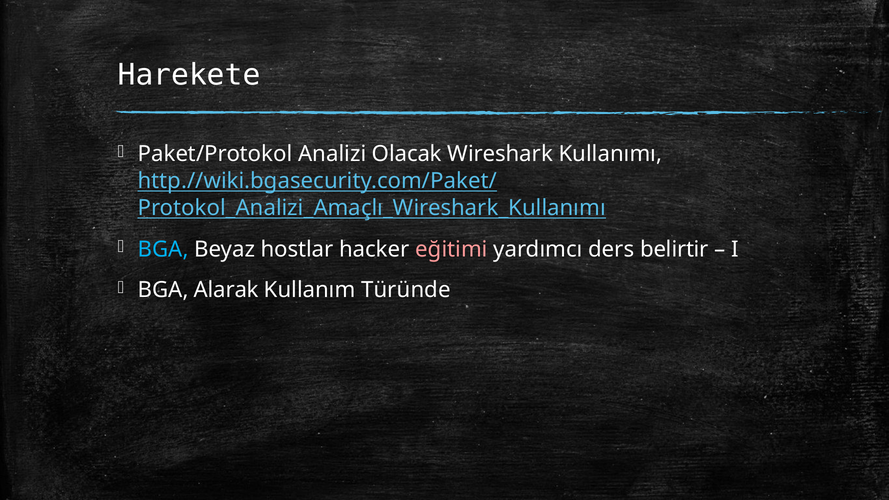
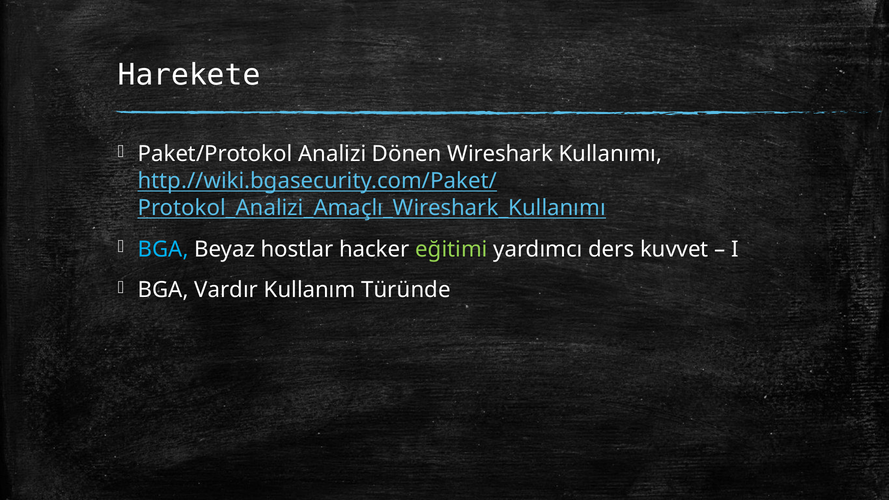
Olacak: Olacak -> Dönen
eğitimi colour: pink -> light green
belirtir: belirtir -> kuvvet
Alarak: Alarak -> Vardır
